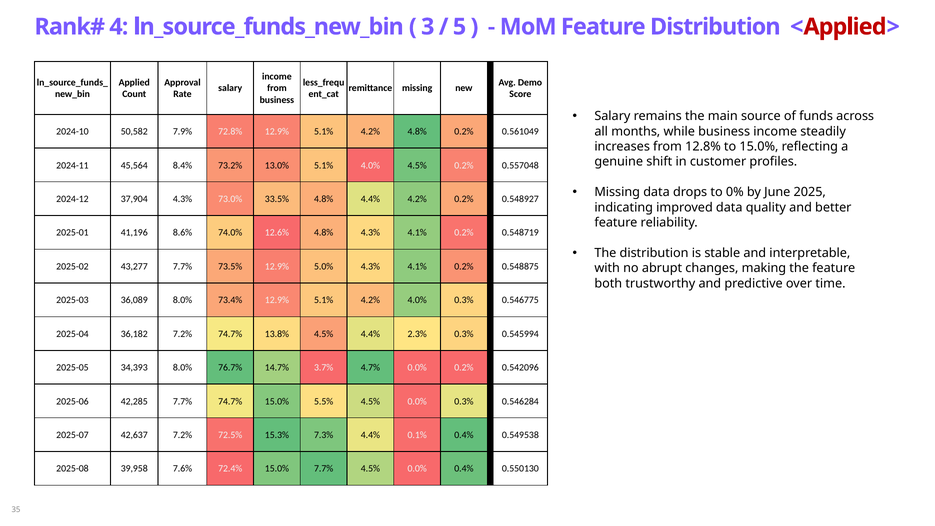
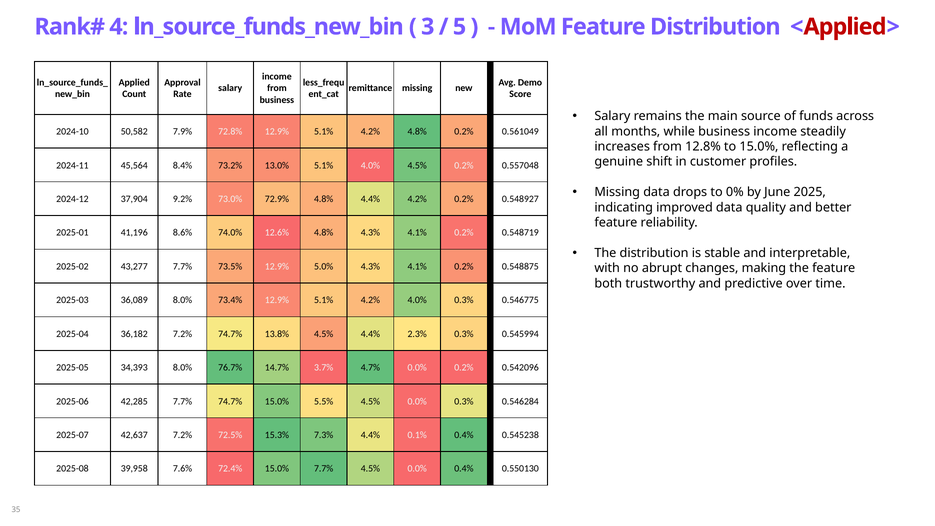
37,904 4.3%: 4.3% -> 9.2%
33.5%: 33.5% -> 72.9%
0.549538: 0.549538 -> 0.545238
